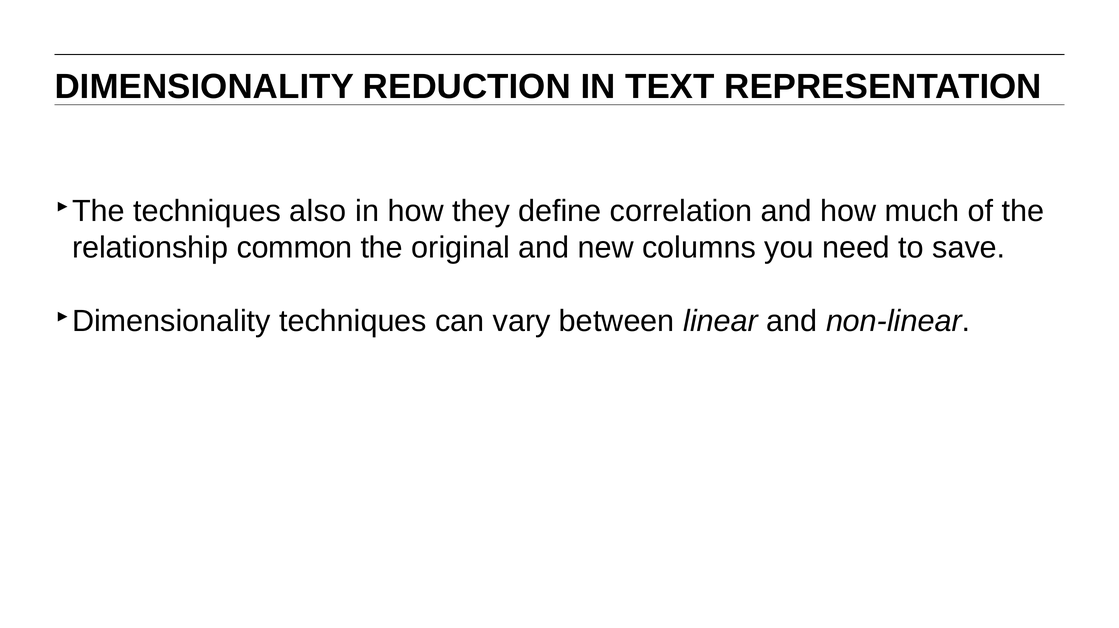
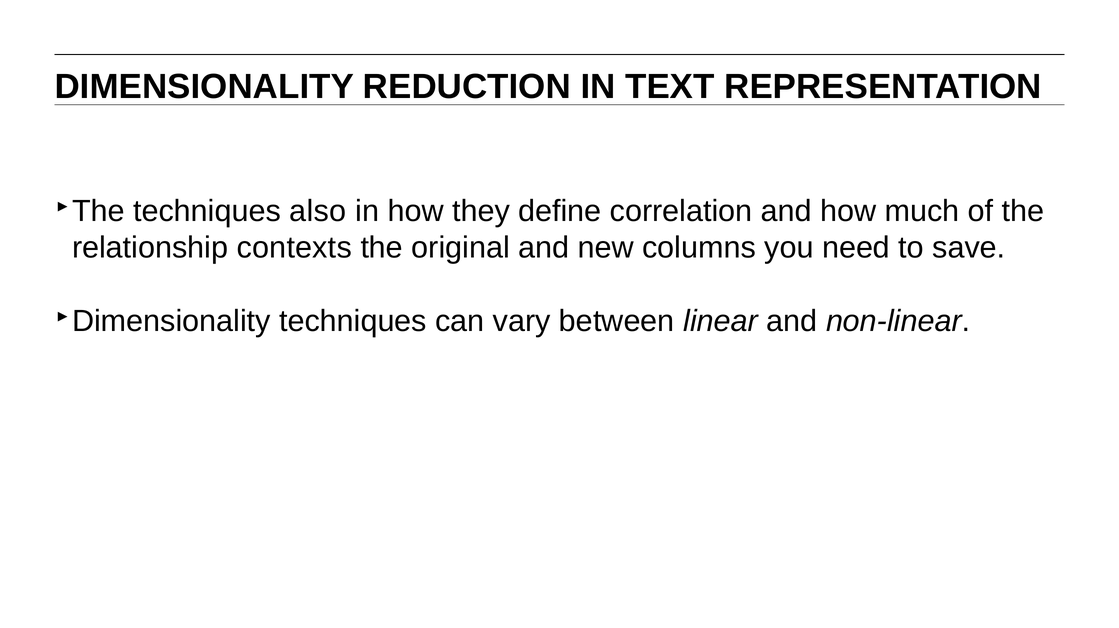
common: common -> contexts
